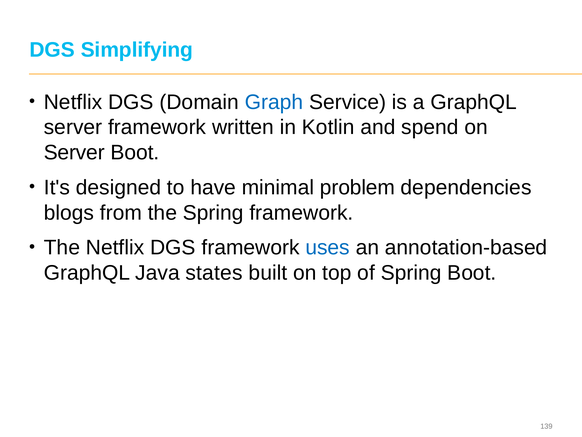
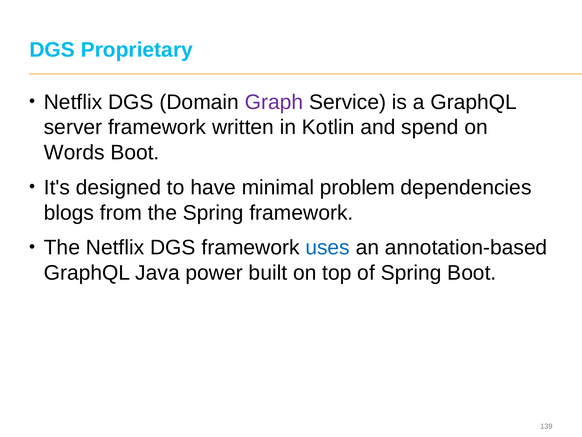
Simplifying: Simplifying -> Proprietary
Graph colour: blue -> purple
Server at (74, 152): Server -> Words
states: states -> power
